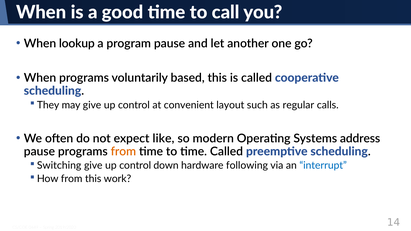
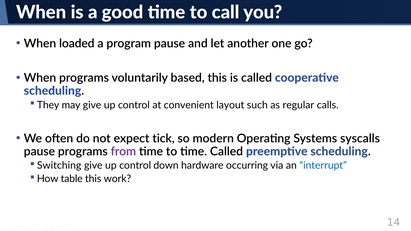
lookup: lookup -> loaded
like: like -> tick
address: address -> syscalls
from at (123, 152) colour: orange -> purple
following: following -> occurring
How from: from -> table
